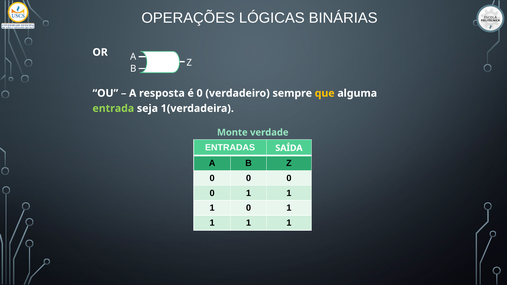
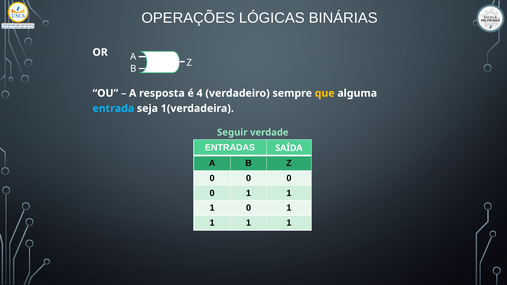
é 0: 0 -> 4
entrada colour: light green -> light blue
Monte: Monte -> Seguir
